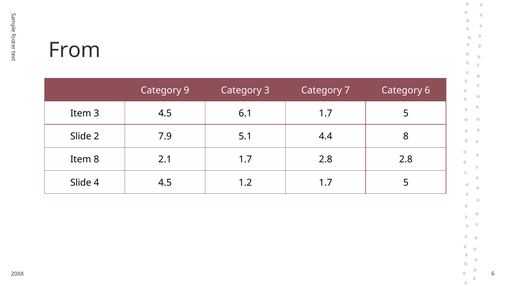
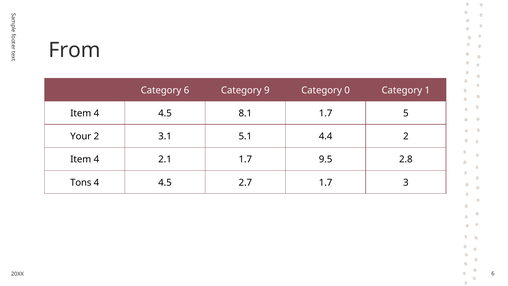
Category 9: 9 -> 6
Category 3: 3 -> 9
7: 7 -> 0
Category 6: 6 -> 1
3 at (96, 113): 3 -> 4
6.1: 6.1 -> 8.1
Slide at (81, 136): Slide -> Your
7.9: 7.9 -> 3.1
4.4 8: 8 -> 2
8 at (96, 159): 8 -> 4
1.7 2.8: 2.8 -> 9.5
Slide at (81, 182): Slide -> Tons
1.2: 1.2 -> 2.7
5 at (406, 182): 5 -> 3
